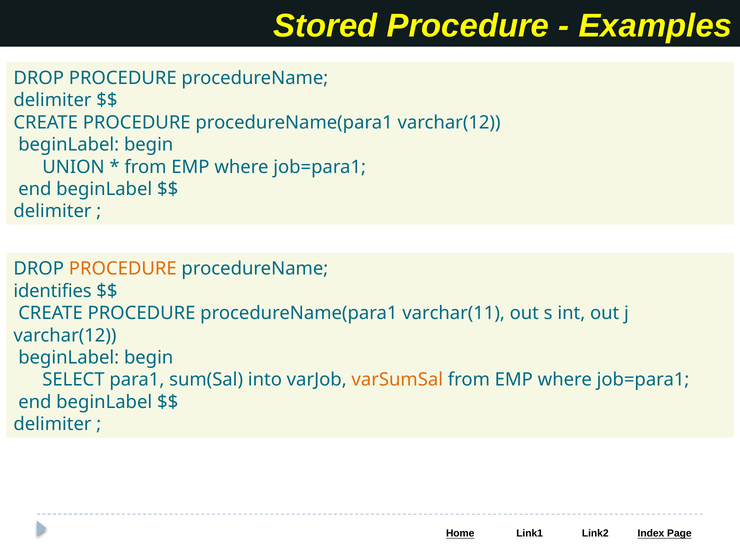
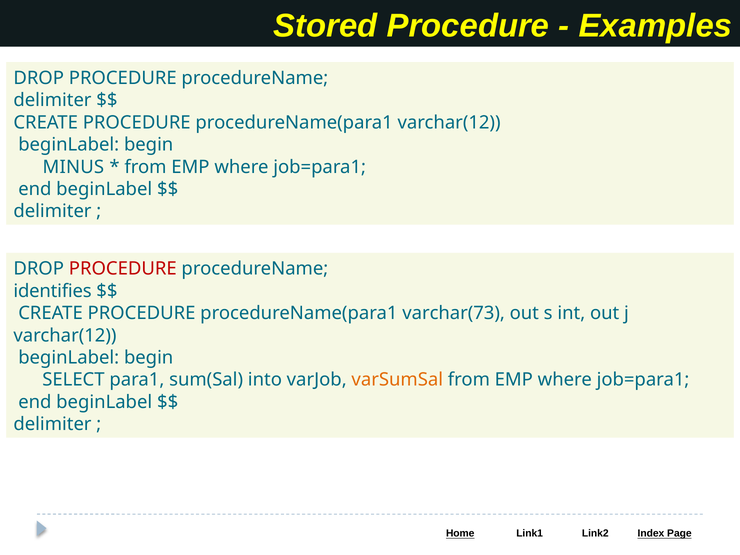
UNION: UNION -> MINUS
PROCEDURE at (123, 269) colour: orange -> red
varchar(11: varchar(11 -> varchar(73
